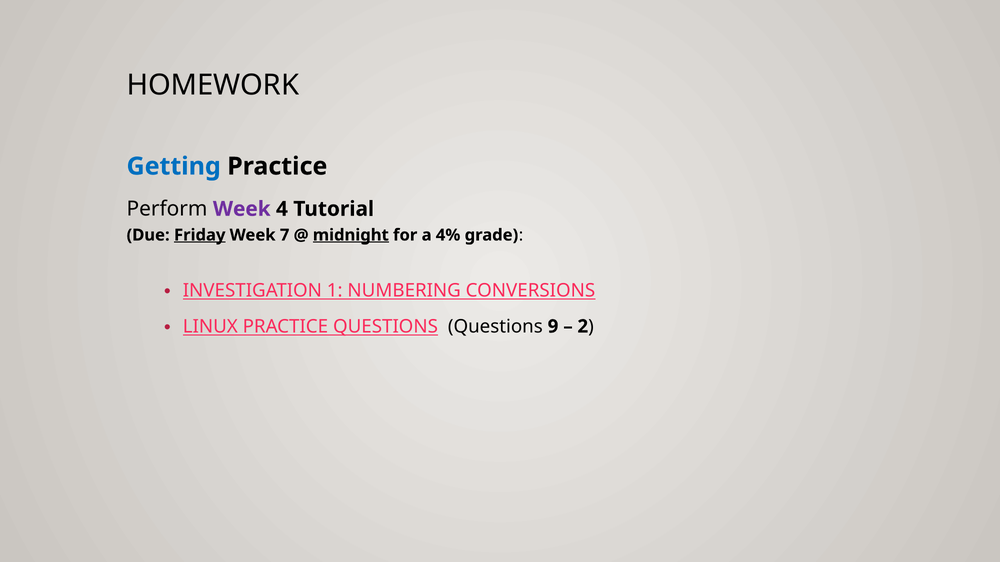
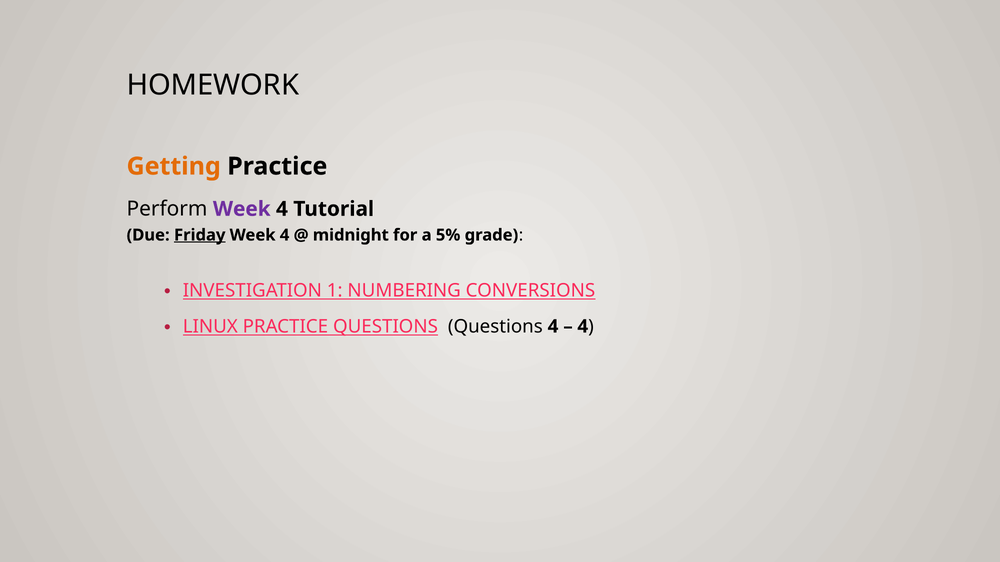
Getting colour: blue -> orange
7 at (285, 235): 7 -> 4
midnight underline: present -> none
4%: 4% -> 5%
Questions 9: 9 -> 4
2 at (583, 327): 2 -> 4
